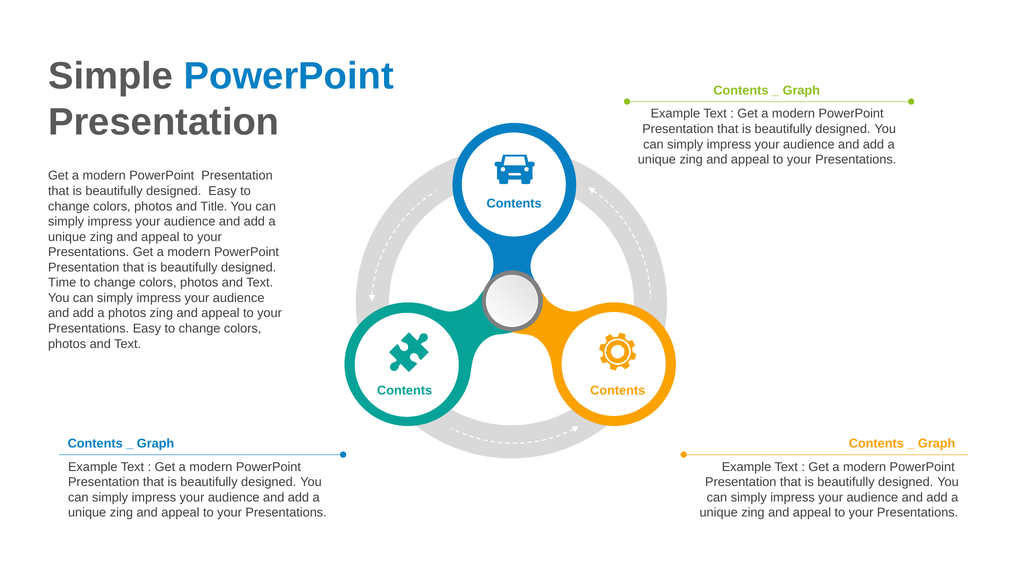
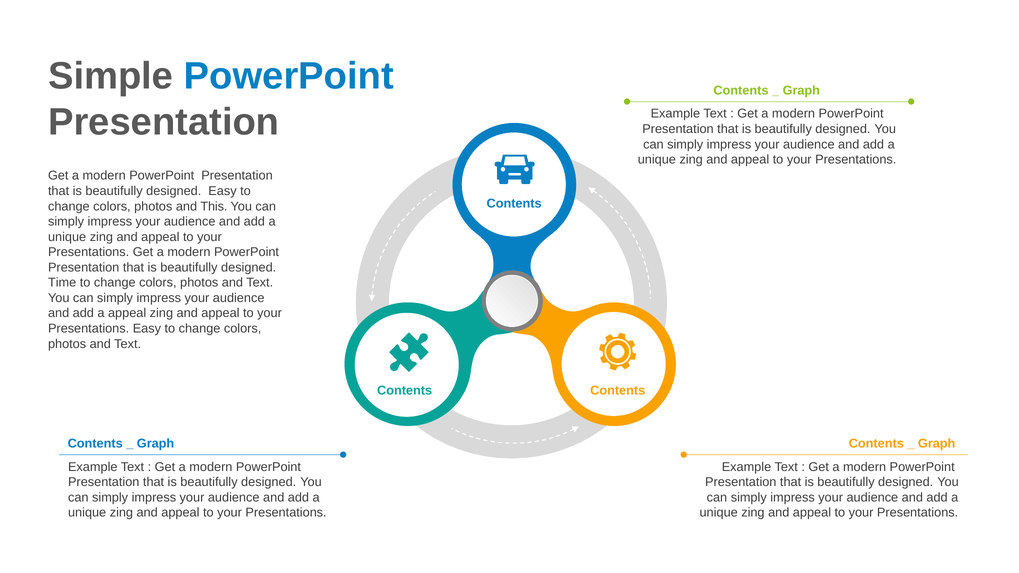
Title: Title -> This
a photos: photos -> appeal
